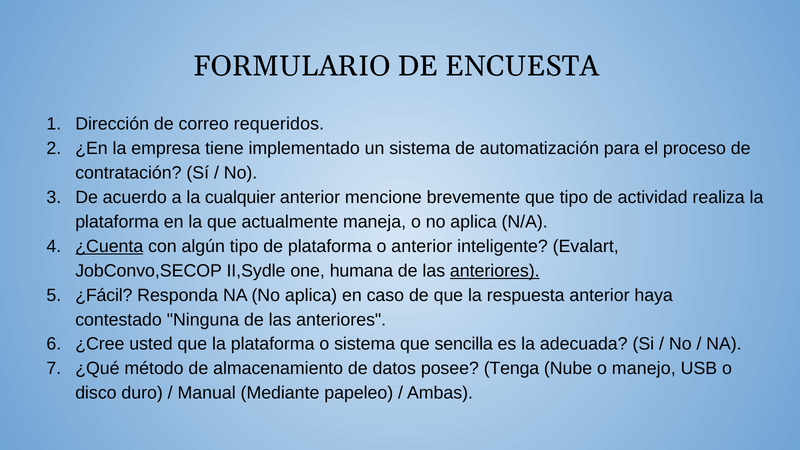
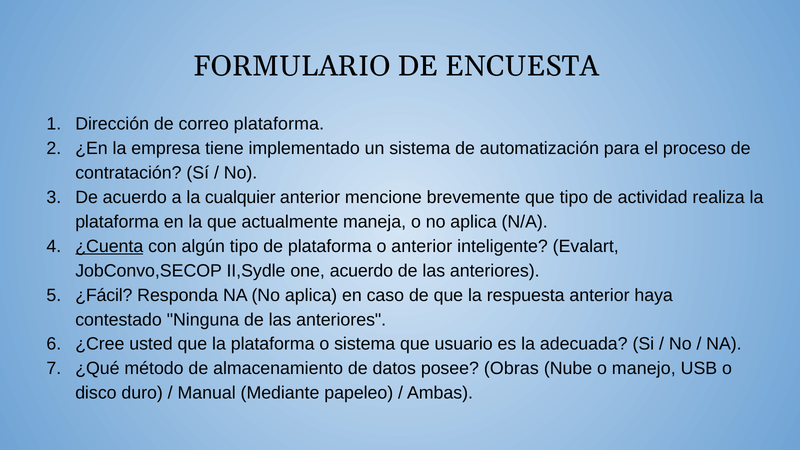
correo requeridos: requeridos -> plataforma
one humana: humana -> acuerdo
anteriores at (495, 271) underline: present -> none
sencilla: sencilla -> usuario
Tenga: Tenga -> Obras
